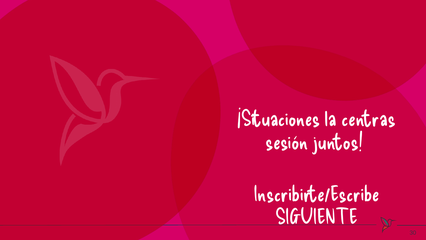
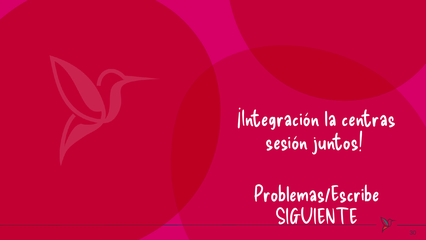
¡Situaciones: ¡Situaciones -> ¡Integración
Inscribirte/Escribe: Inscribirte/Escribe -> Problemas/Escribe
